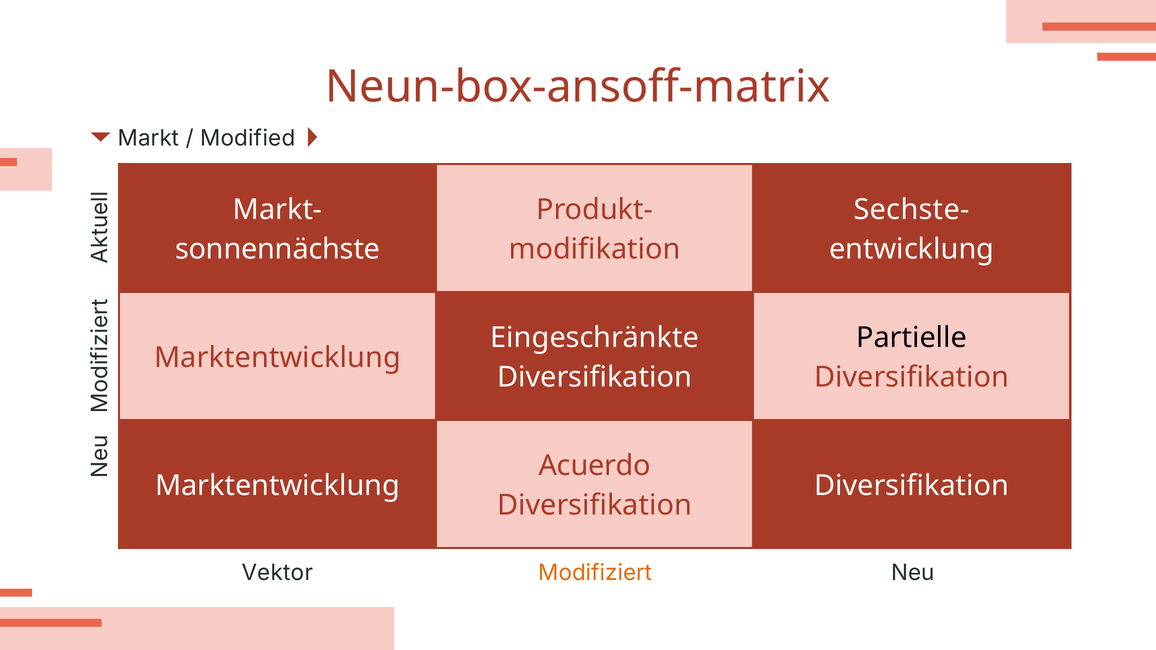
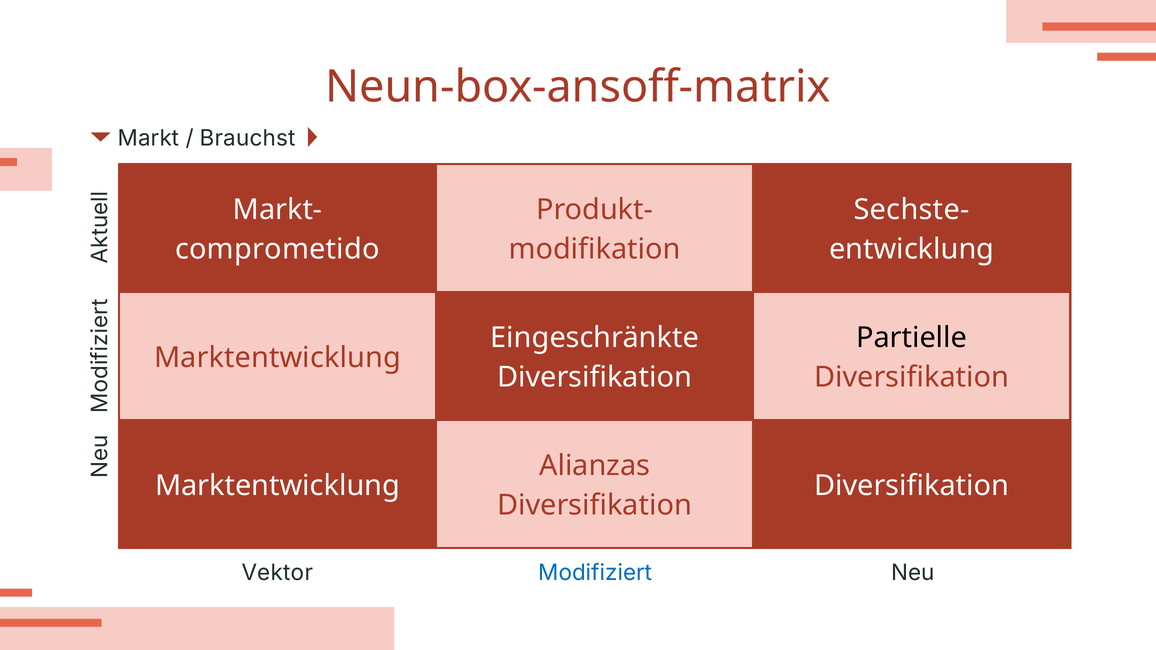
Modified: Modified -> Brauchst
sonnennächste: sonnennächste -> comprometido
Acuerdo: Acuerdo -> Alianzas
Modifiziert colour: orange -> blue
